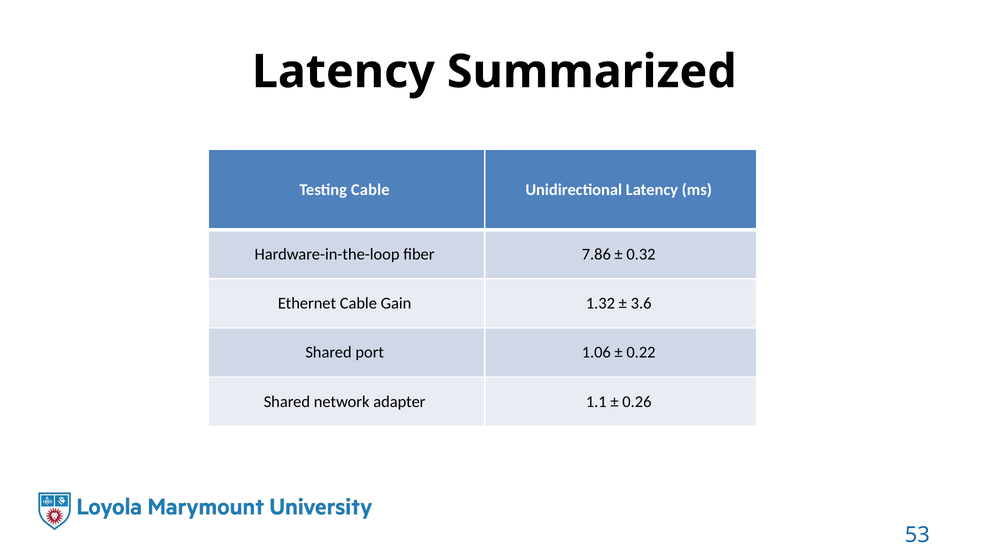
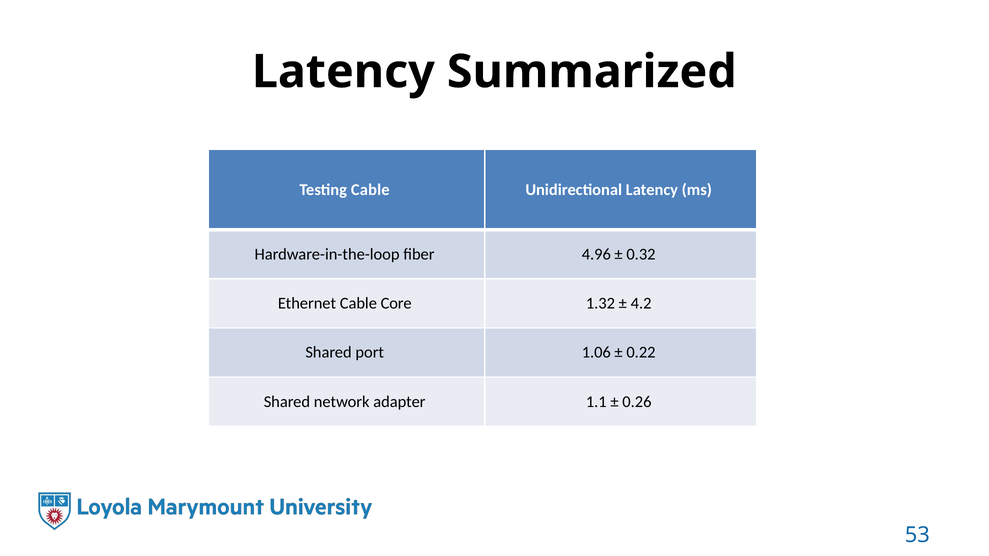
7.86: 7.86 -> 4.96
Gain: Gain -> Core
3.6: 3.6 -> 4.2
